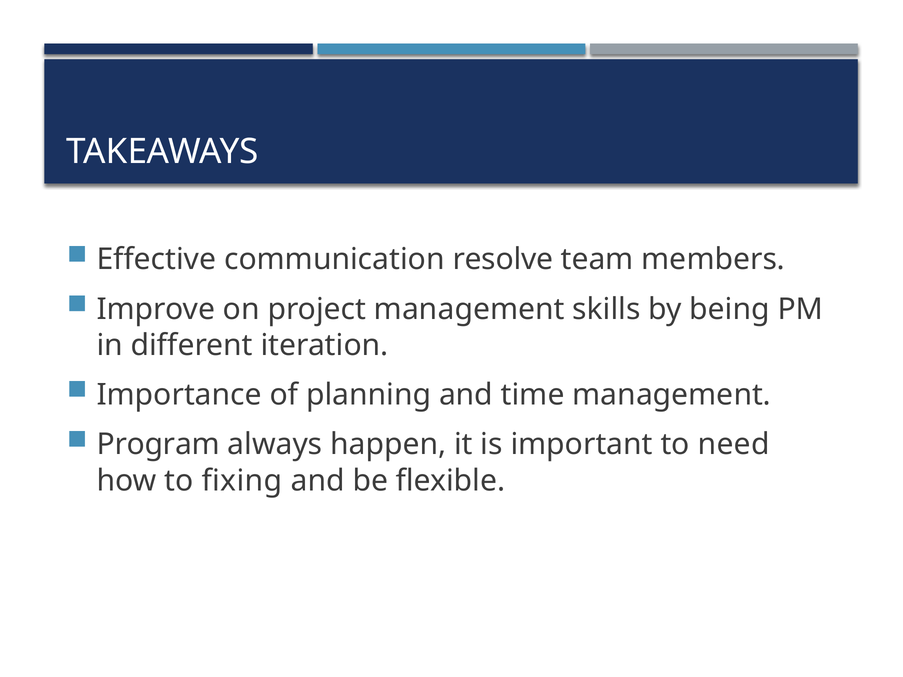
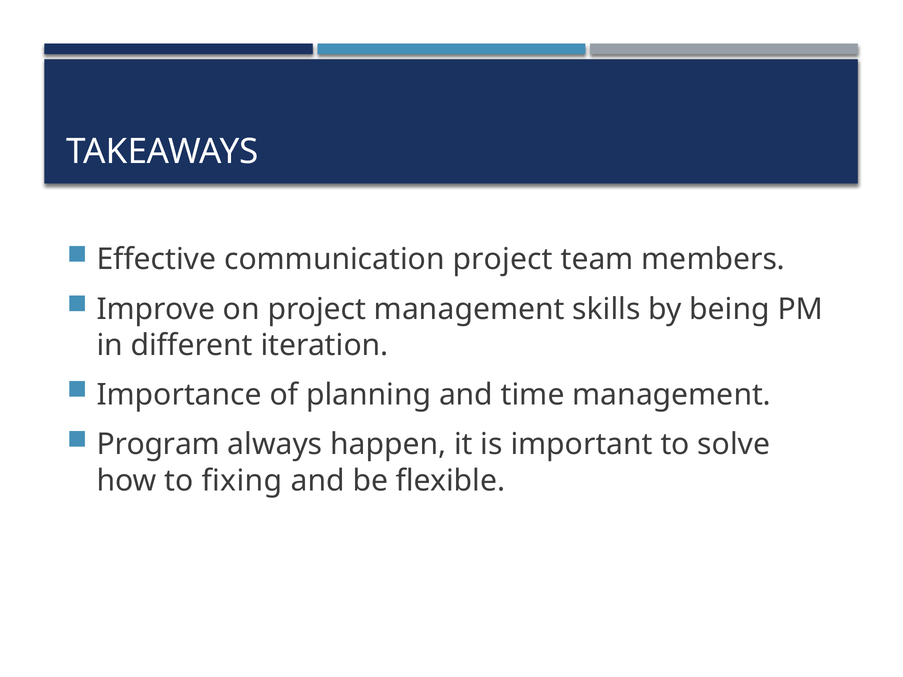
communication resolve: resolve -> project
need: need -> solve
